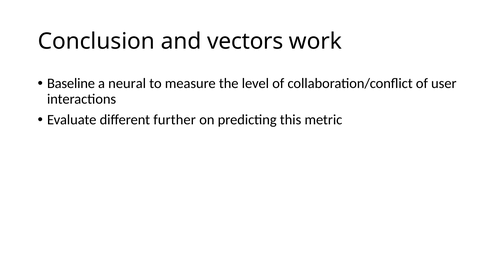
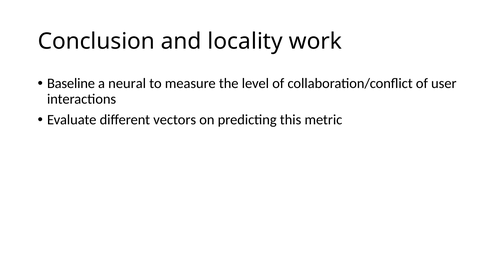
vectors: vectors -> locality
further: further -> vectors
